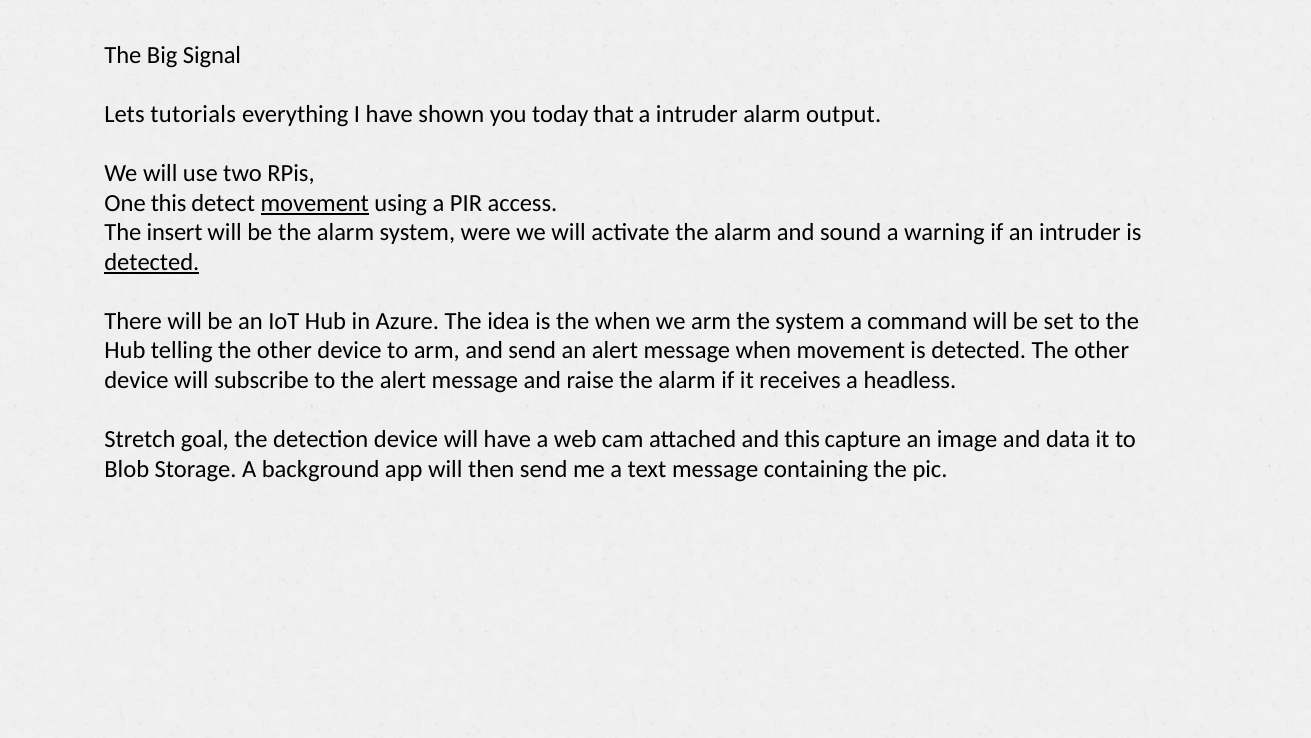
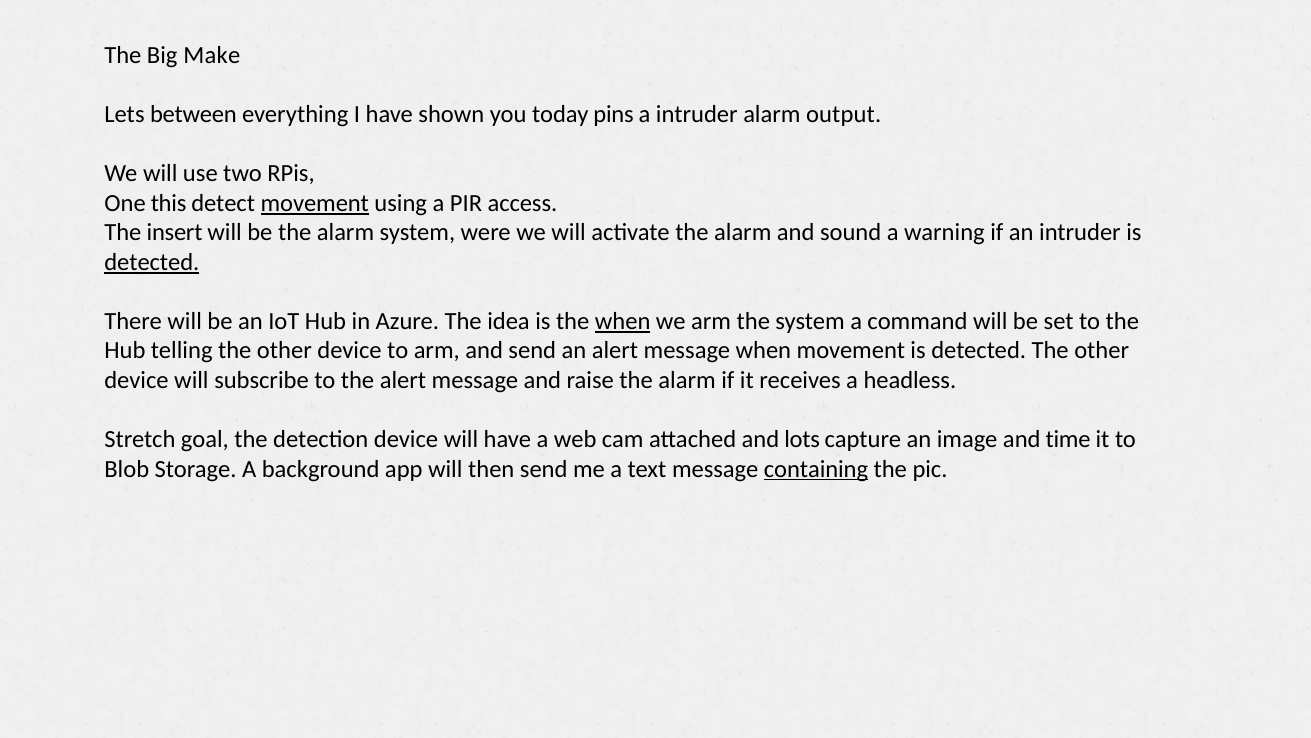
Signal: Signal -> Make
tutorials: tutorials -> between
that: that -> pins
when at (623, 321) underline: none -> present
and this: this -> lots
data: data -> time
containing underline: none -> present
